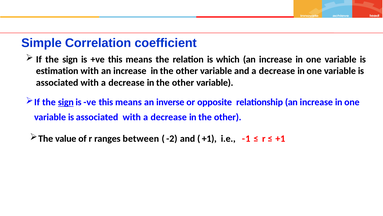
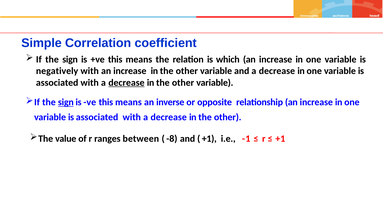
estimation: estimation -> negatively
decrease at (126, 82) underline: none -> present
-2: -2 -> -8
